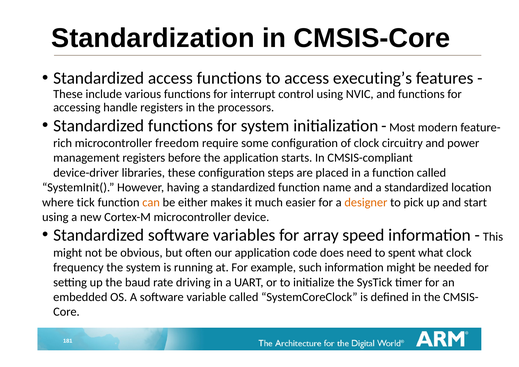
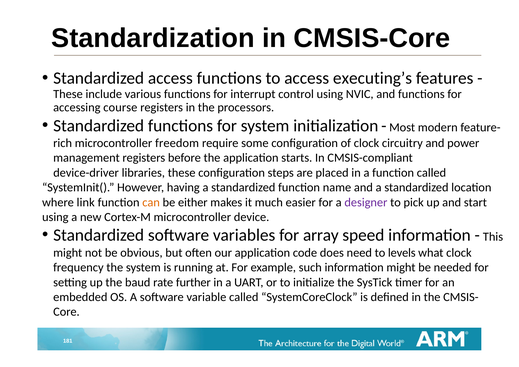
handle: handle -> course
tick: tick -> link
designer colour: orange -> purple
spent: spent -> levels
driving: driving -> further
